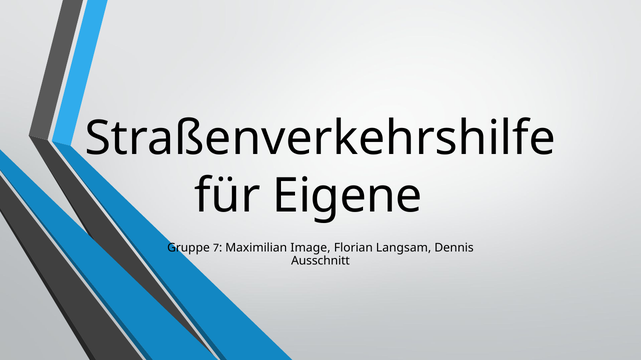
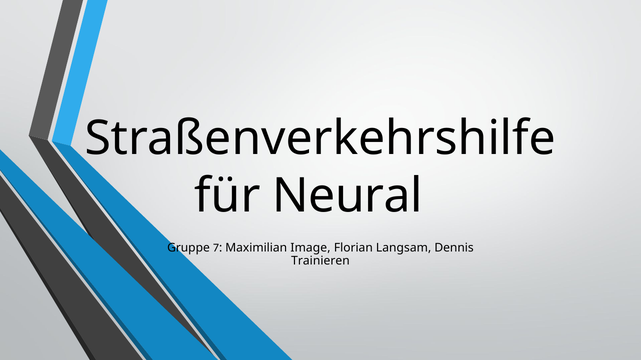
Eigene: Eigene -> Neural
Ausschnitt: Ausschnitt -> Trainieren
